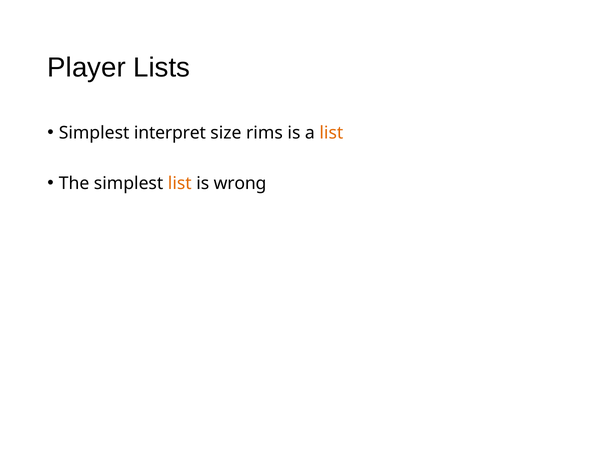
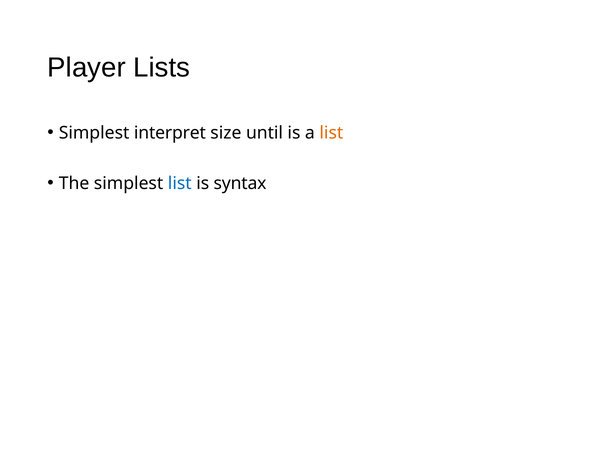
rims: rims -> until
list at (180, 183) colour: orange -> blue
wrong: wrong -> syntax
